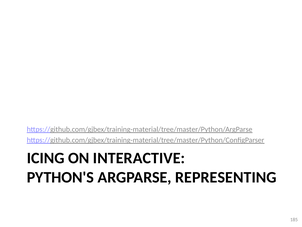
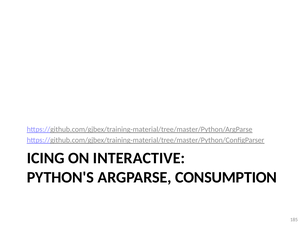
REPRESENTING: REPRESENTING -> CONSUMPTION
